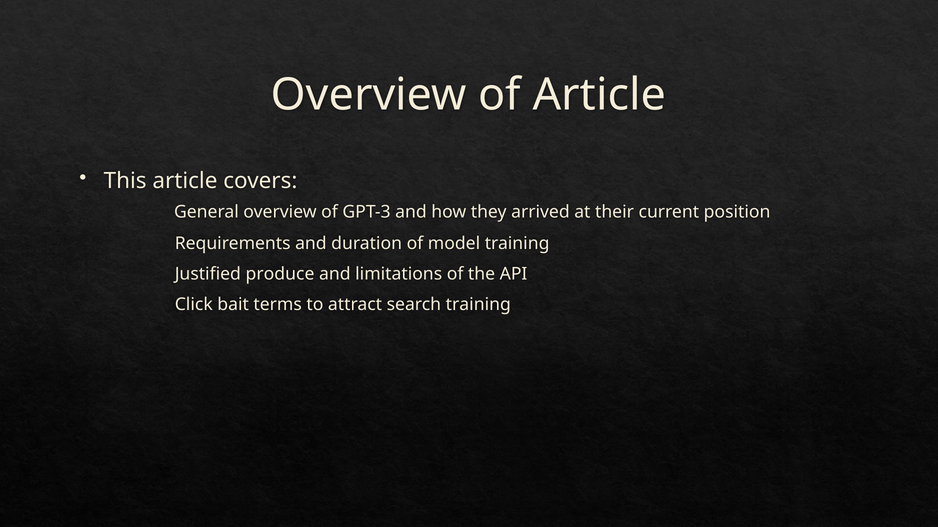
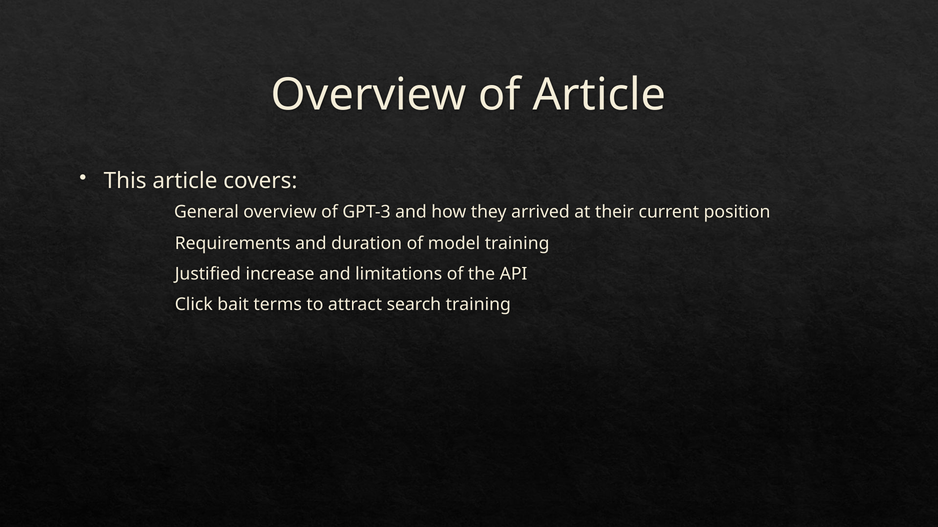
produce: produce -> increase
